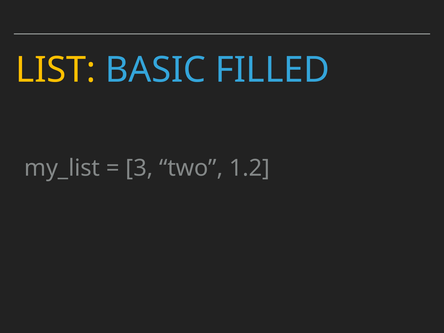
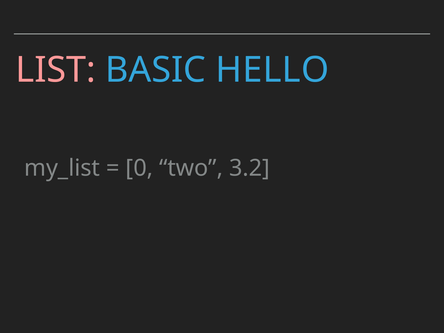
LIST colour: yellow -> pink
FILLED: FILLED -> HELLO
3: 3 -> 0
1.2: 1.2 -> 3.2
